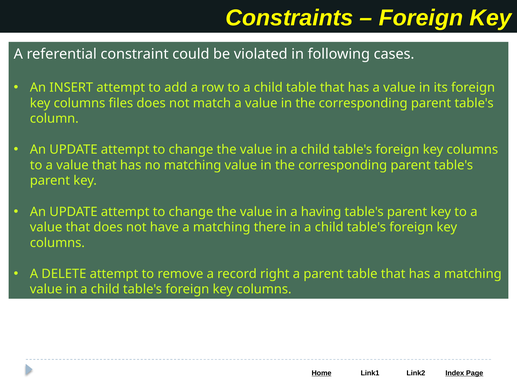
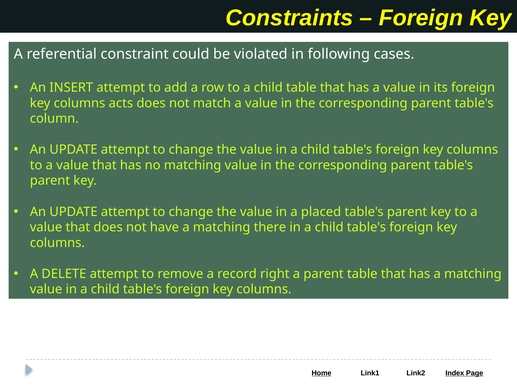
files: files -> acts
having: having -> placed
